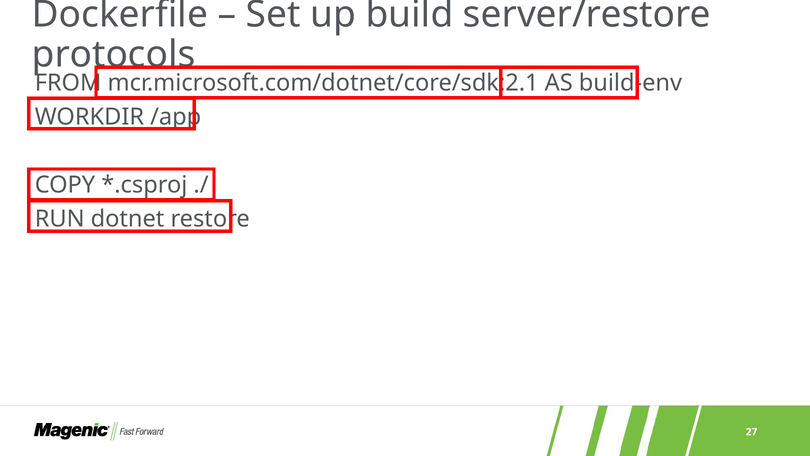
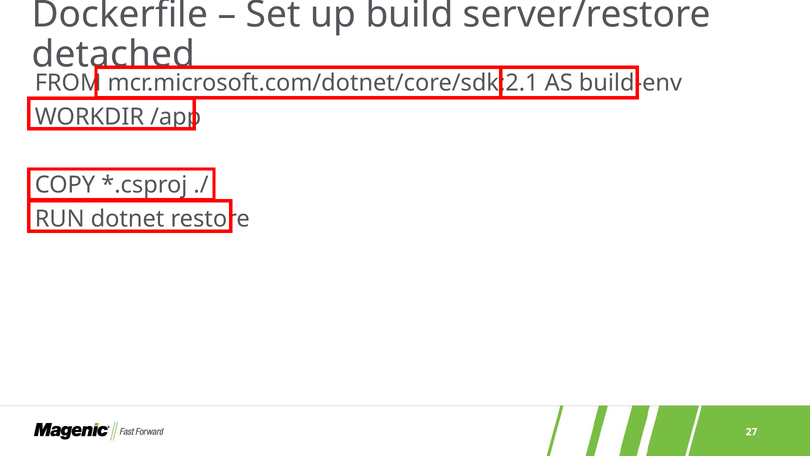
protocols: protocols -> detached
